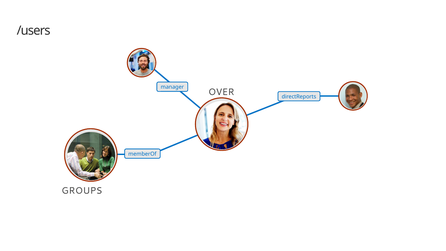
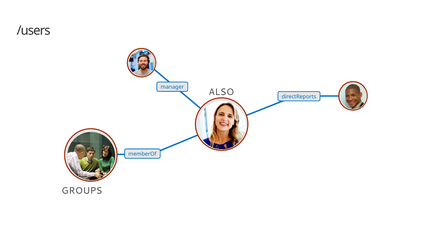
OVER: OVER -> ALSO
